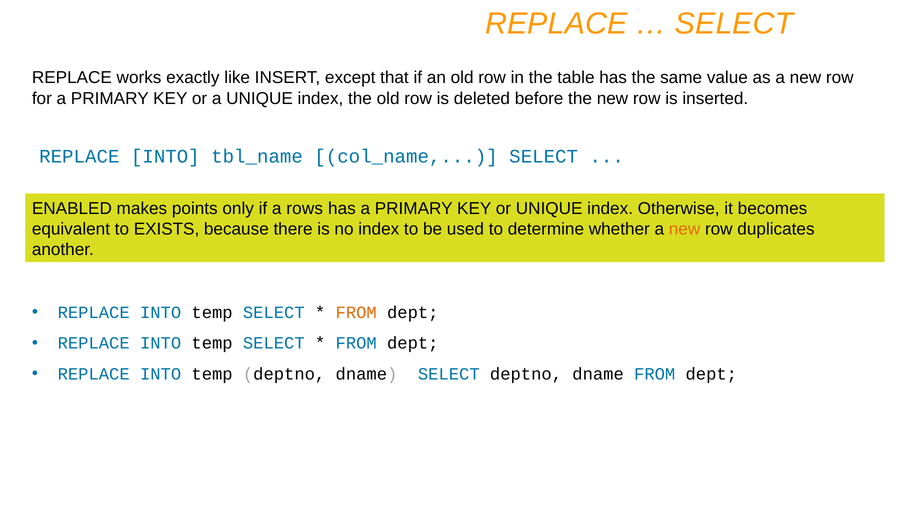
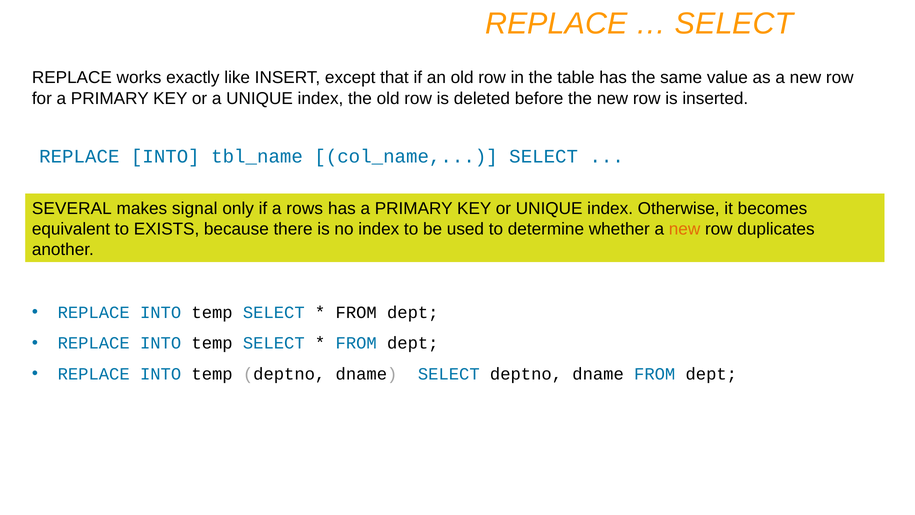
ENABLED: ENABLED -> SEVERAL
points: points -> signal
FROM at (356, 312) colour: orange -> black
